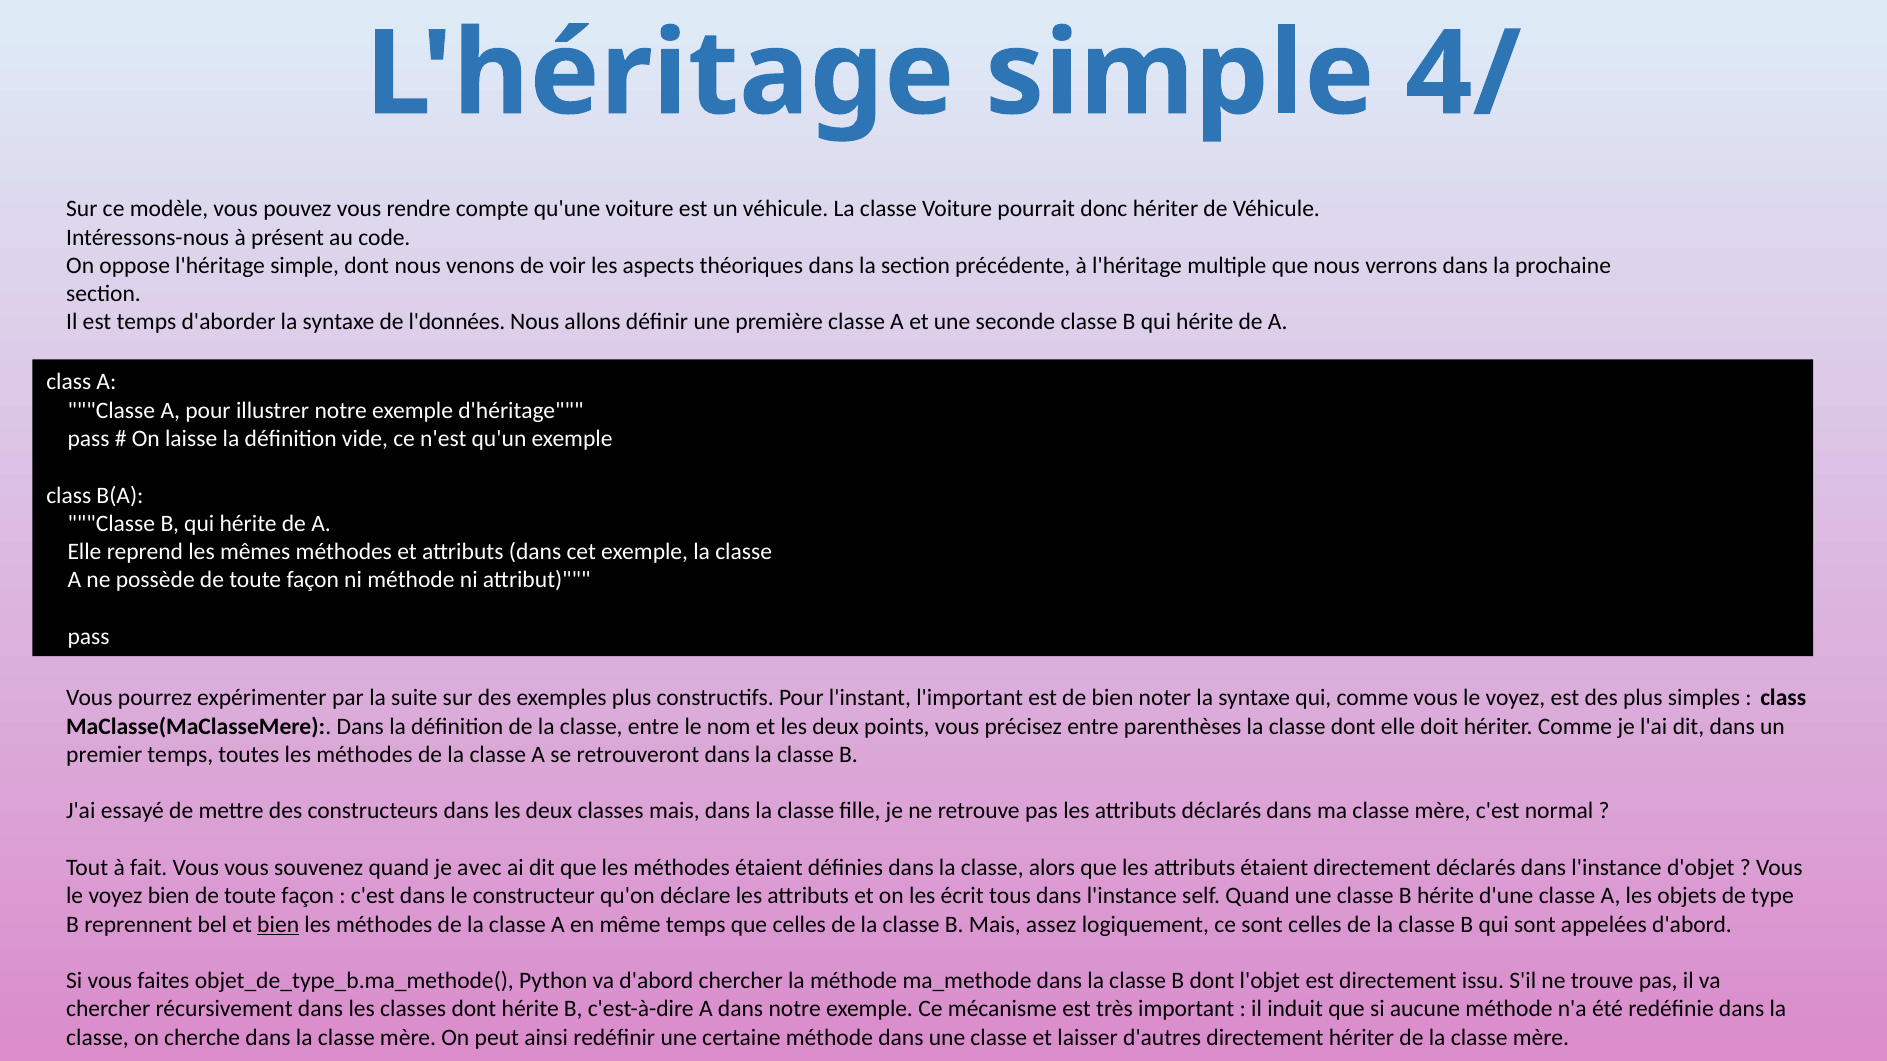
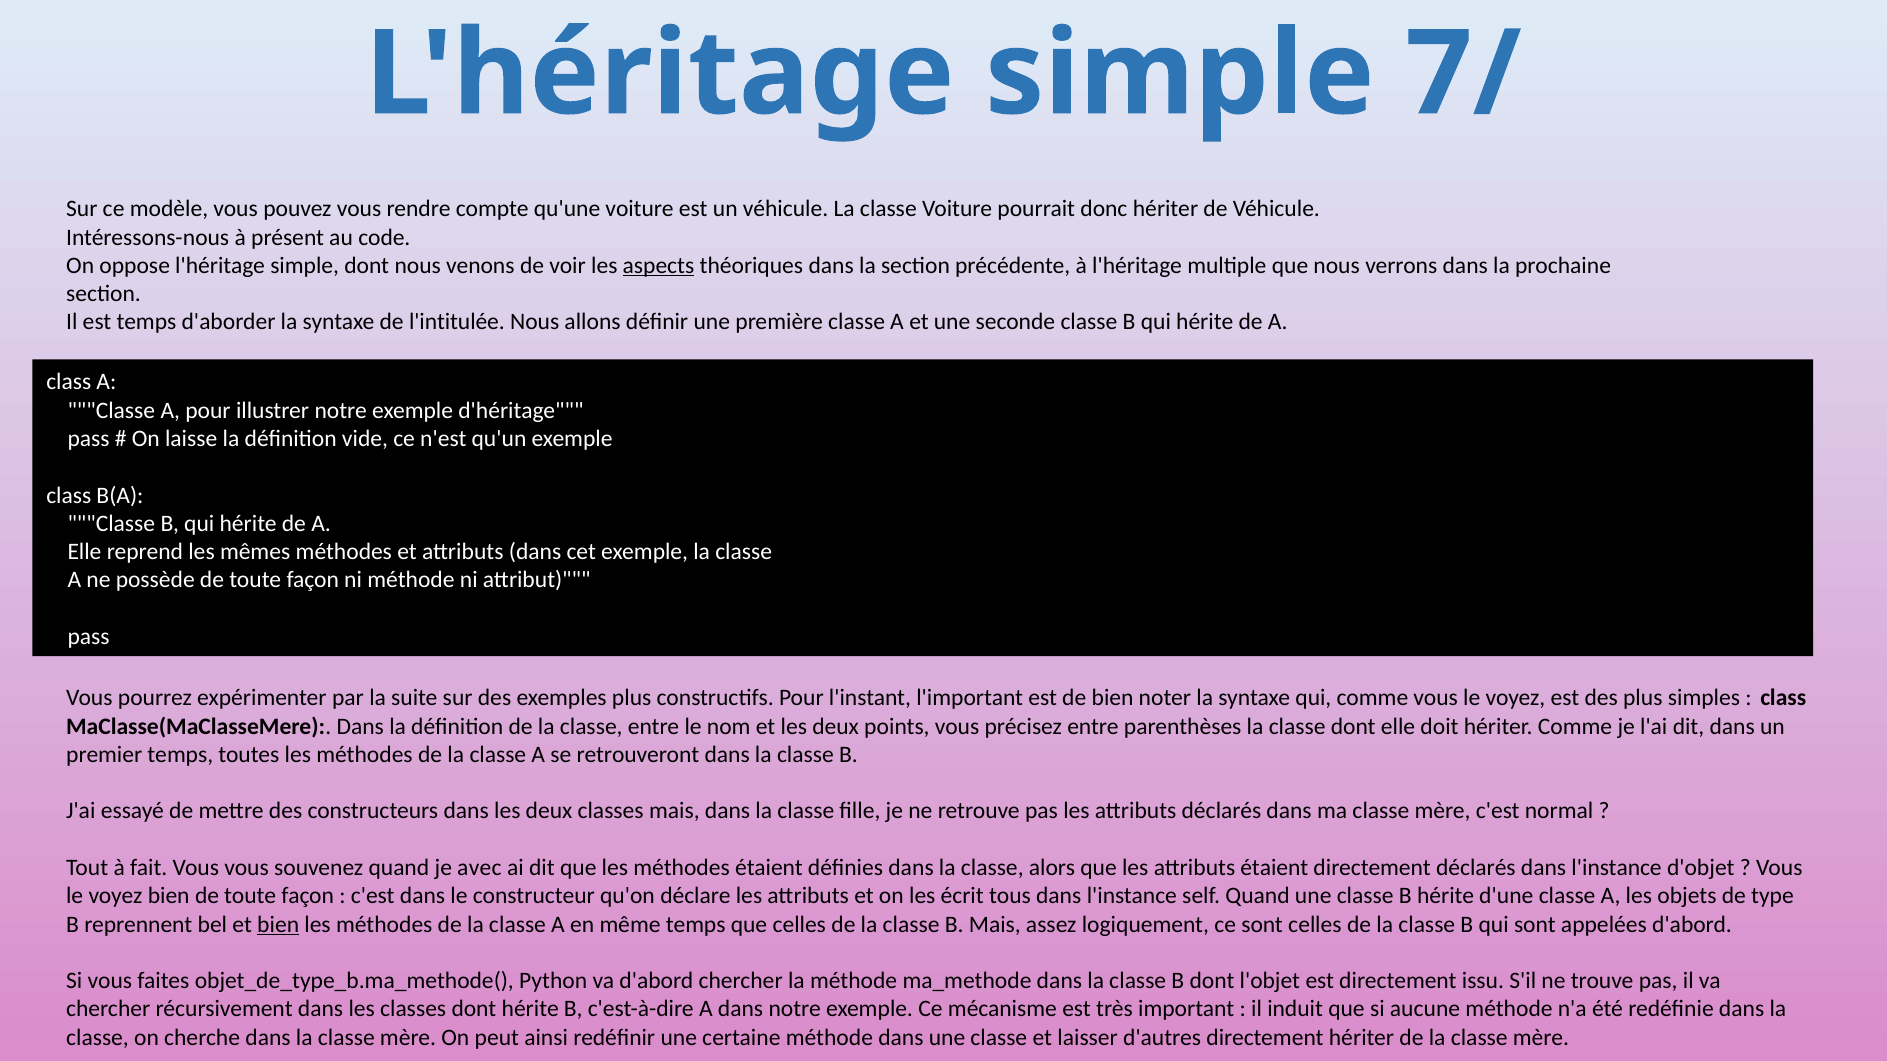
4/: 4/ -> 7/
aspects underline: none -> present
l'données: l'données -> l'intitulée
